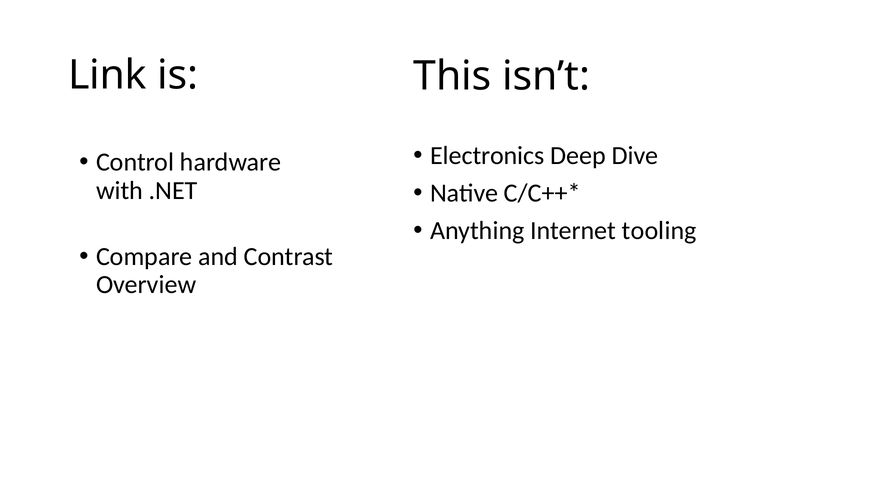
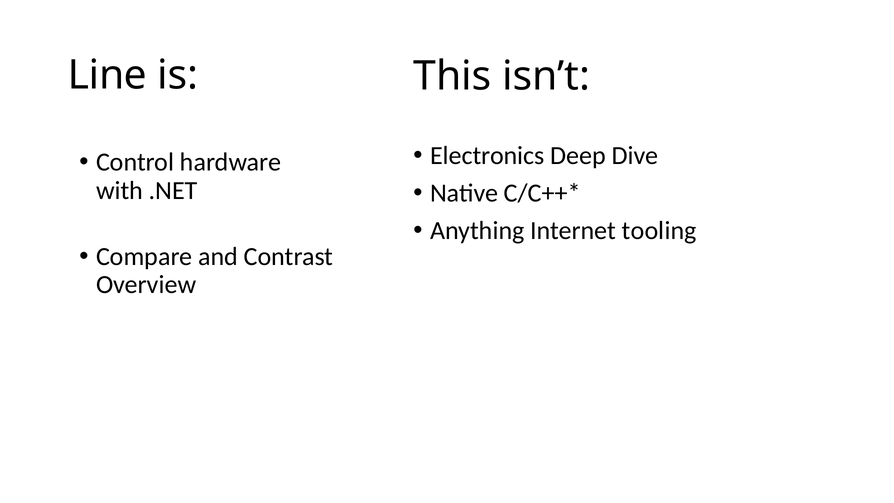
Link: Link -> Line
